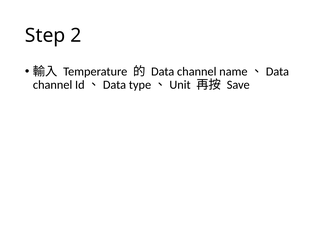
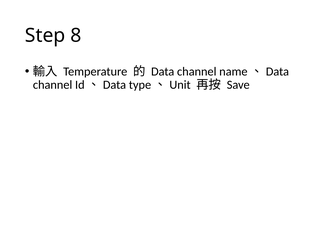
2: 2 -> 8
